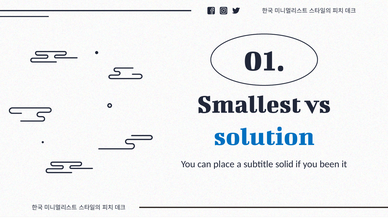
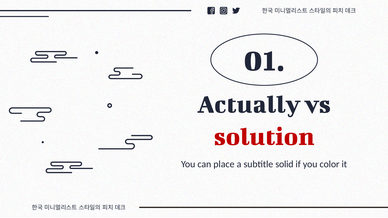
Smallest: Smallest -> Actually
solution colour: blue -> red
been: been -> color
